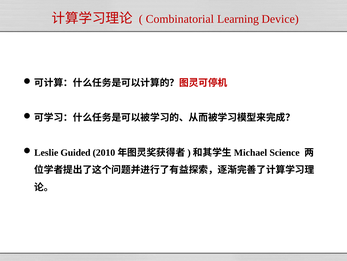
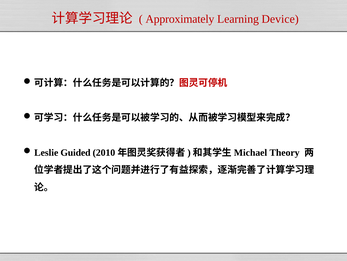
Combinatorial: Combinatorial -> Approximately
Science: Science -> Theory
